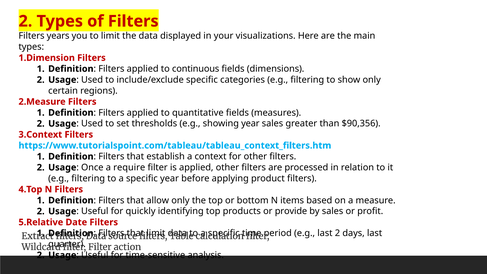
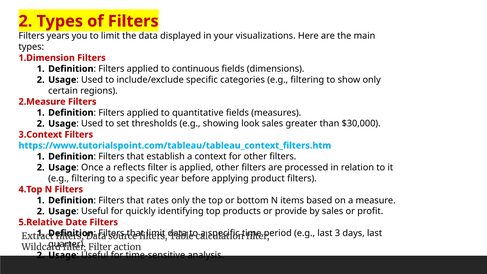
showing year: year -> look
$90,356: $90,356 -> $30,000
require: require -> reflects
allow: allow -> rates
last 2: 2 -> 3
